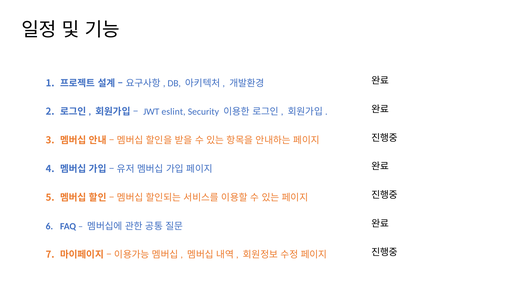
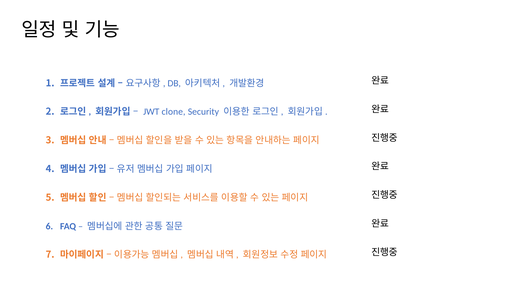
eslint: eslint -> clone
